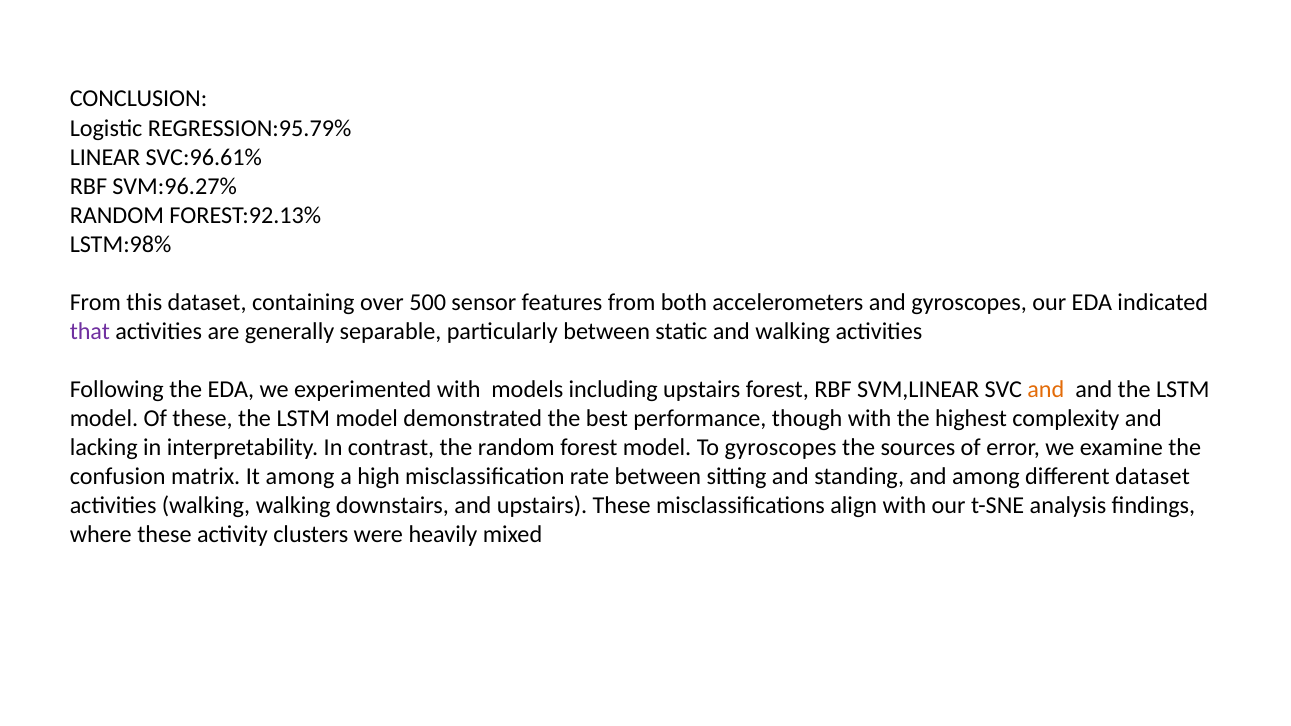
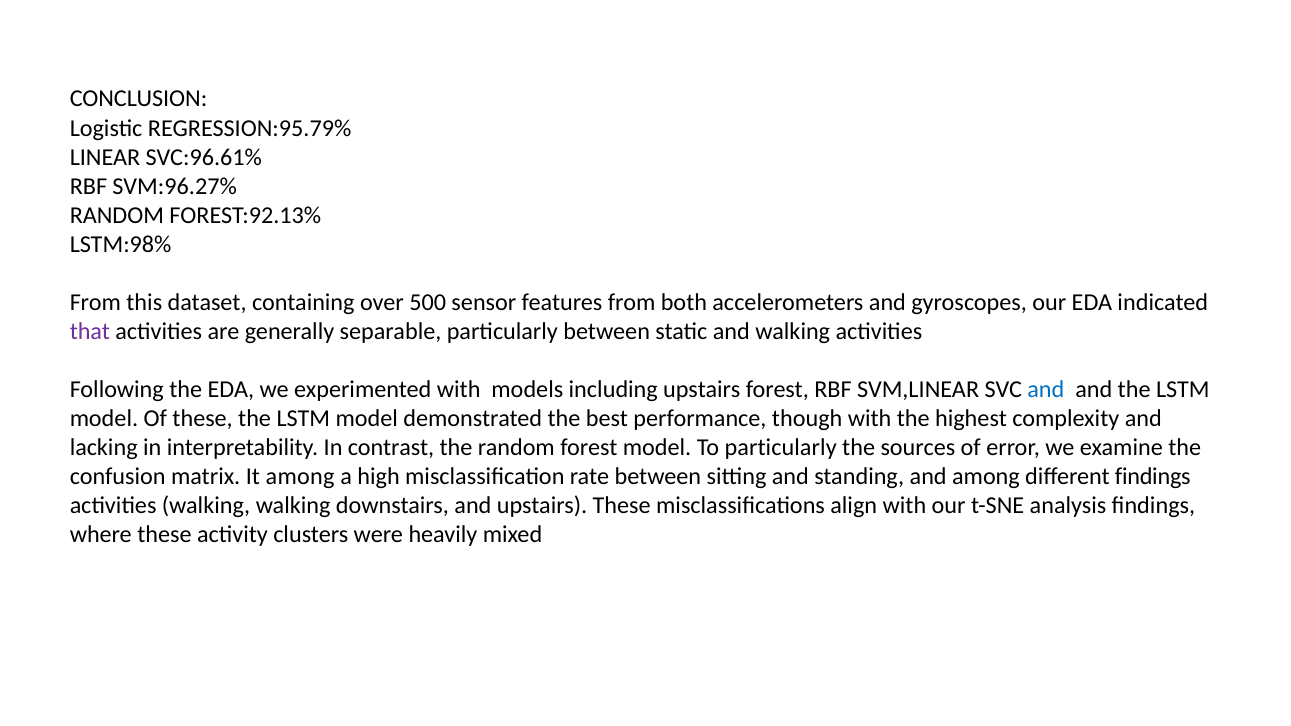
and at (1046, 389) colour: orange -> blue
To gyroscopes: gyroscopes -> particularly
different dataset: dataset -> findings
